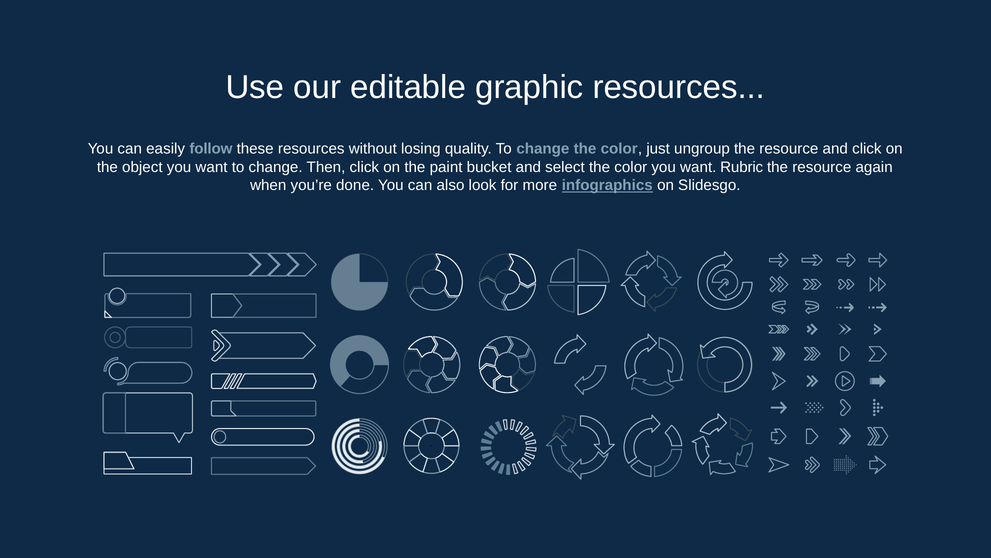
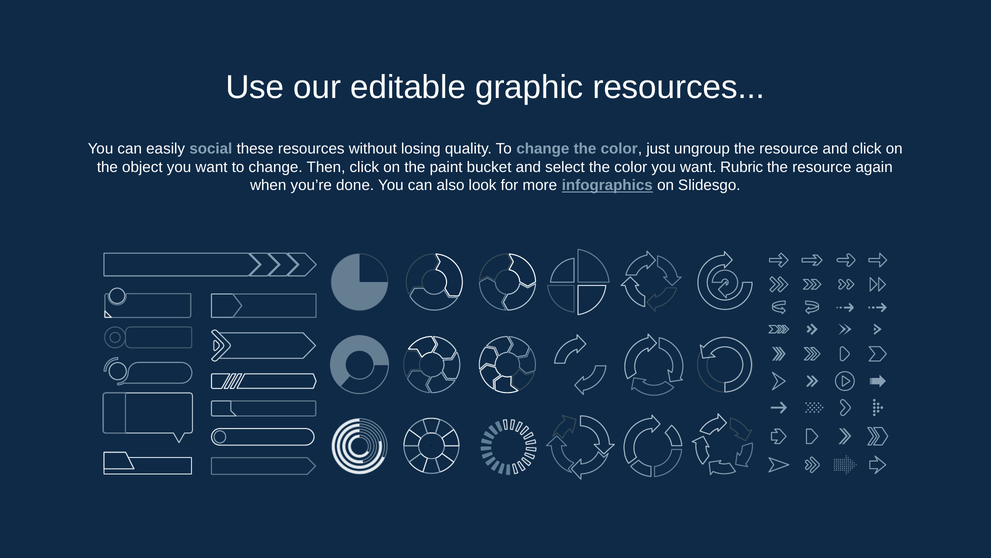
follow: follow -> social
